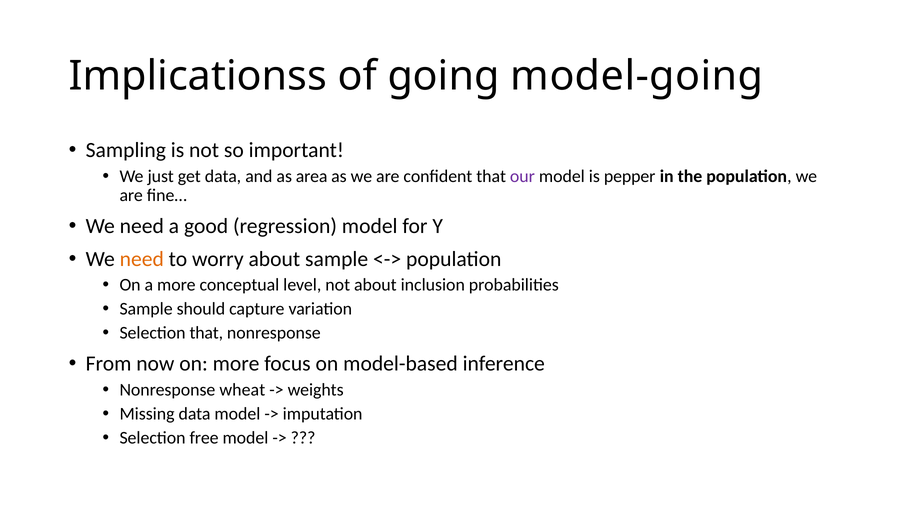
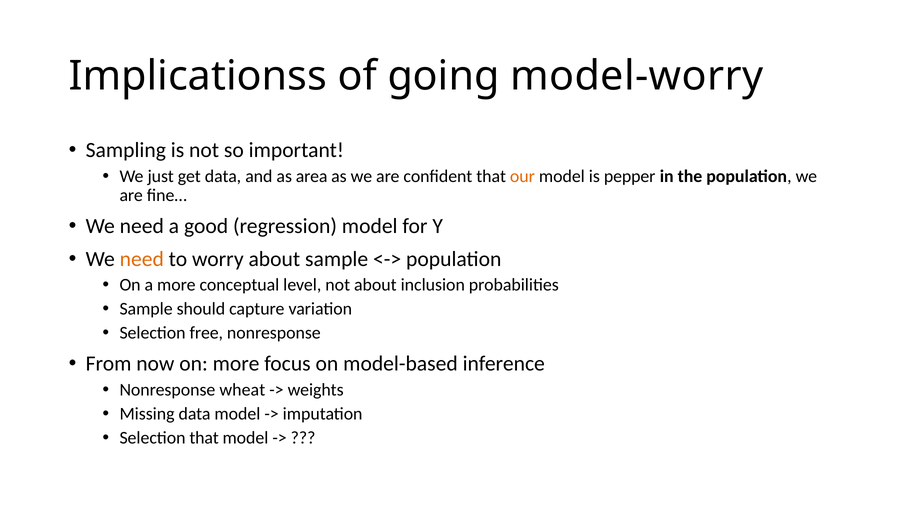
model-going: model-going -> model-worry
our colour: purple -> orange
Selection that: that -> free
Selection free: free -> that
